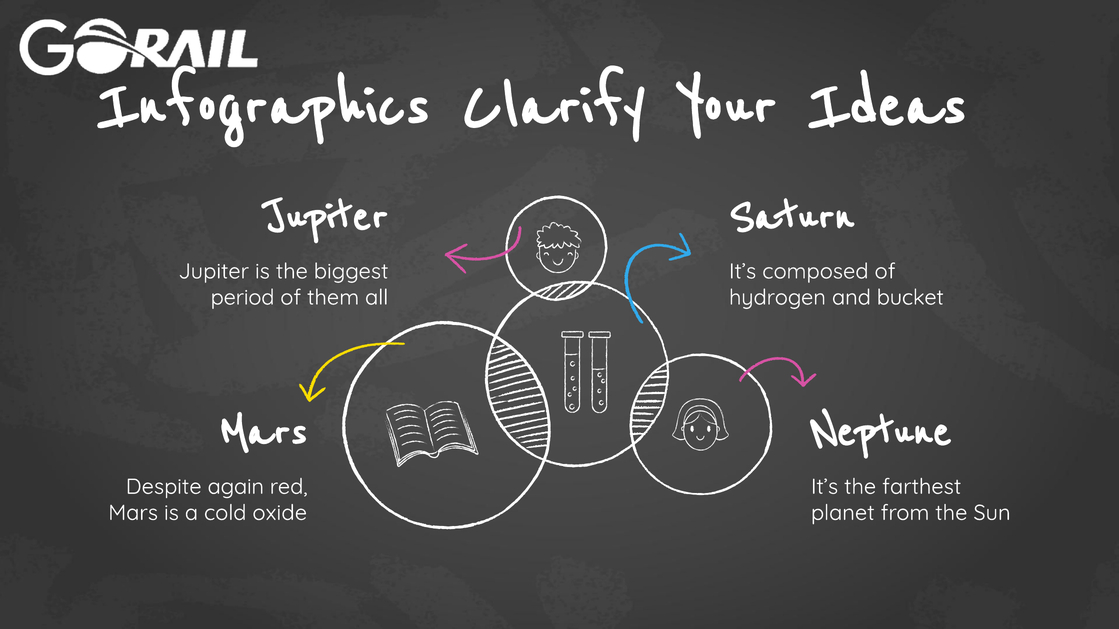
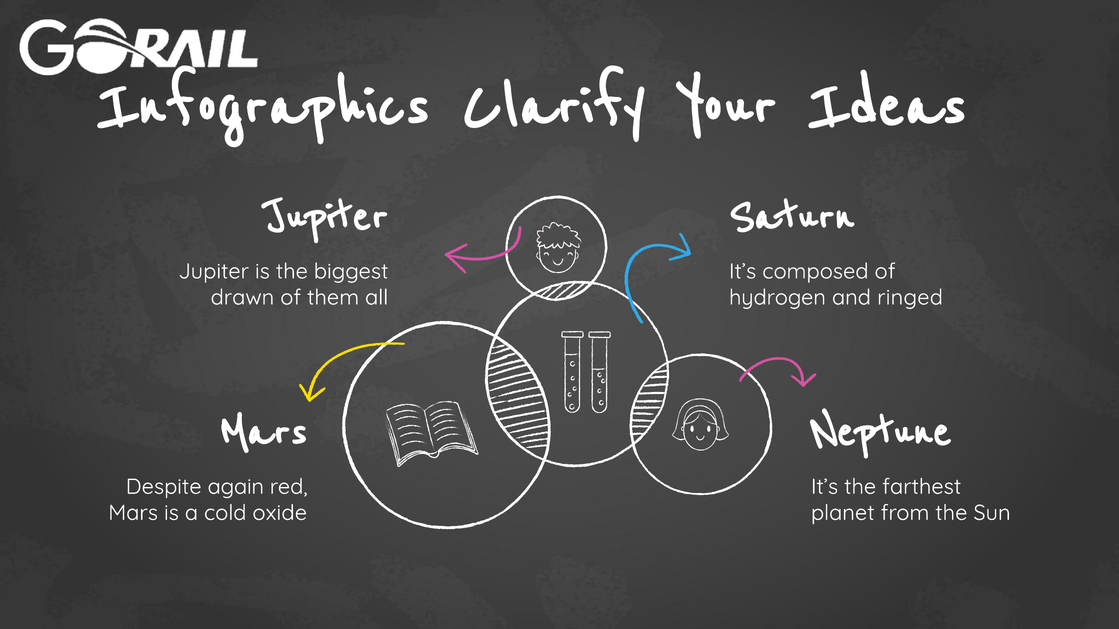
period: period -> drawn
bucket: bucket -> ringed
